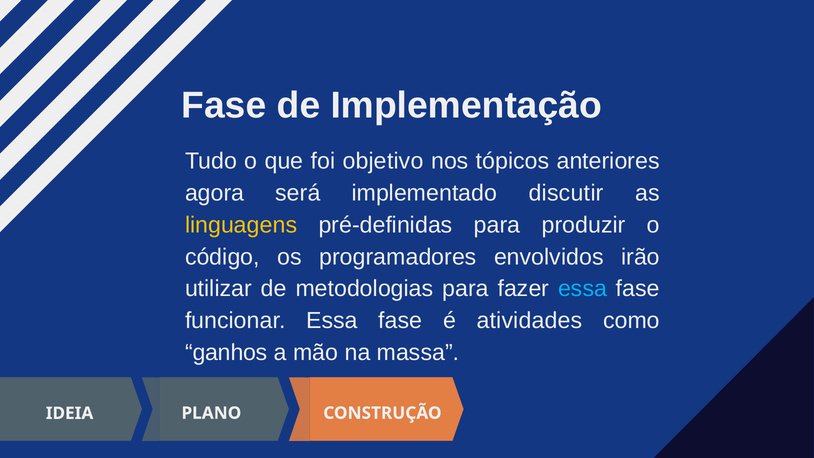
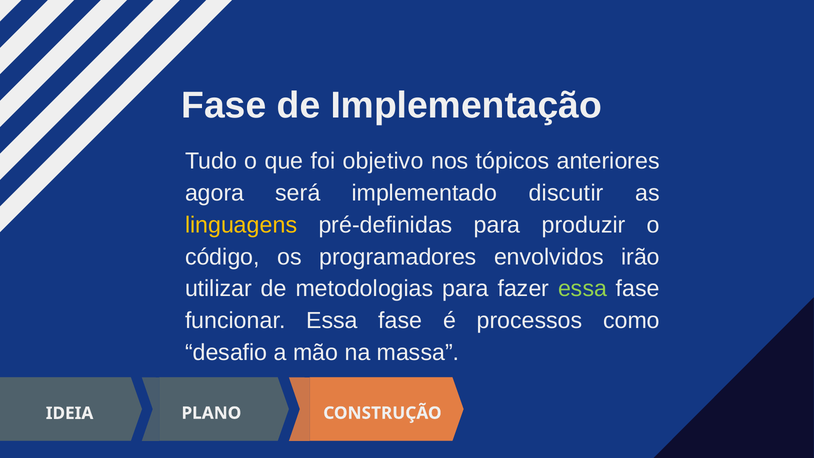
essa at (583, 289) colour: light blue -> light green
atividades: atividades -> processos
ganhos: ganhos -> desafio
